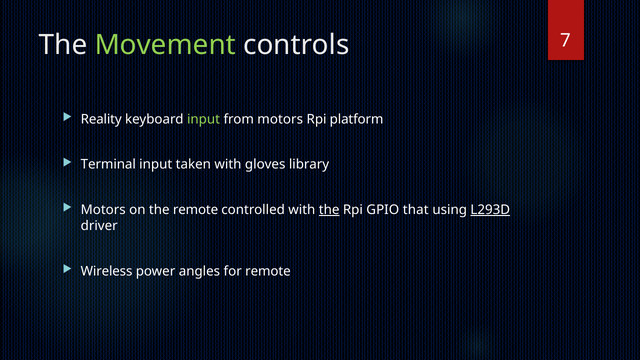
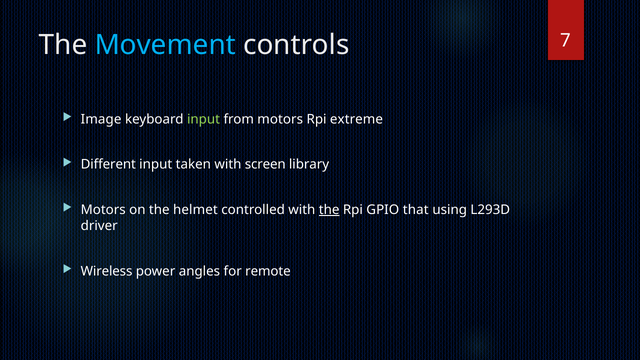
Movement colour: light green -> light blue
Reality: Reality -> Image
platform: platform -> extreme
Terminal: Terminal -> Different
gloves: gloves -> screen
the remote: remote -> helmet
L293D underline: present -> none
